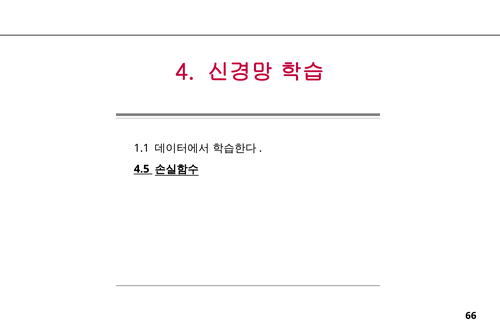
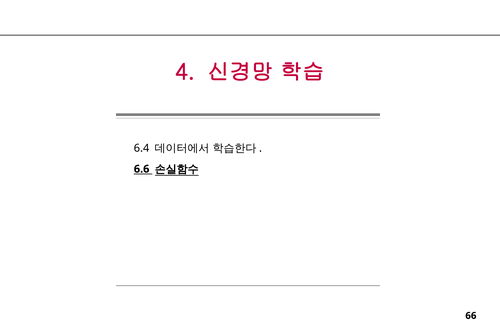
1.1: 1.1 -> 6.4
4.5: 4.5 -> 6.6
